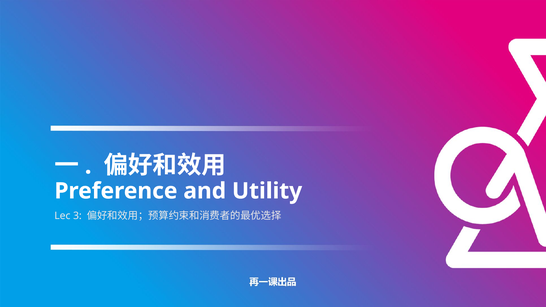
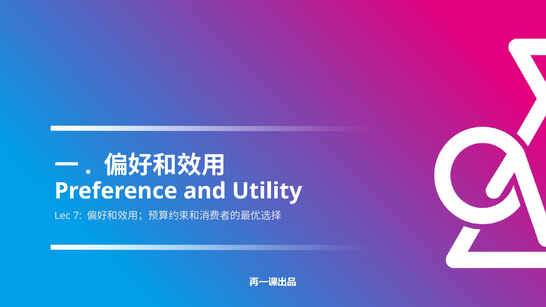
3: 3 -> 7
